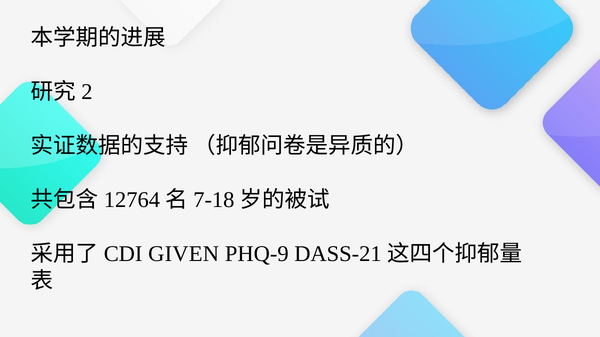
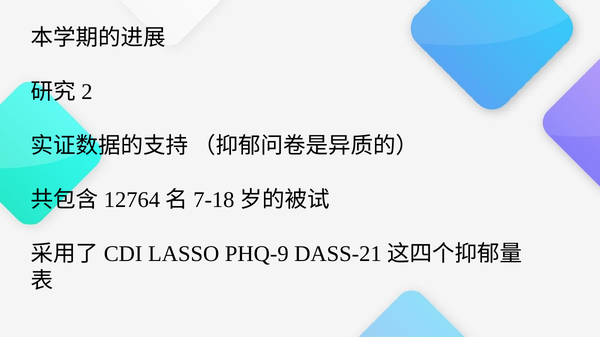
GIVEN: GIVEN -> LASSO
